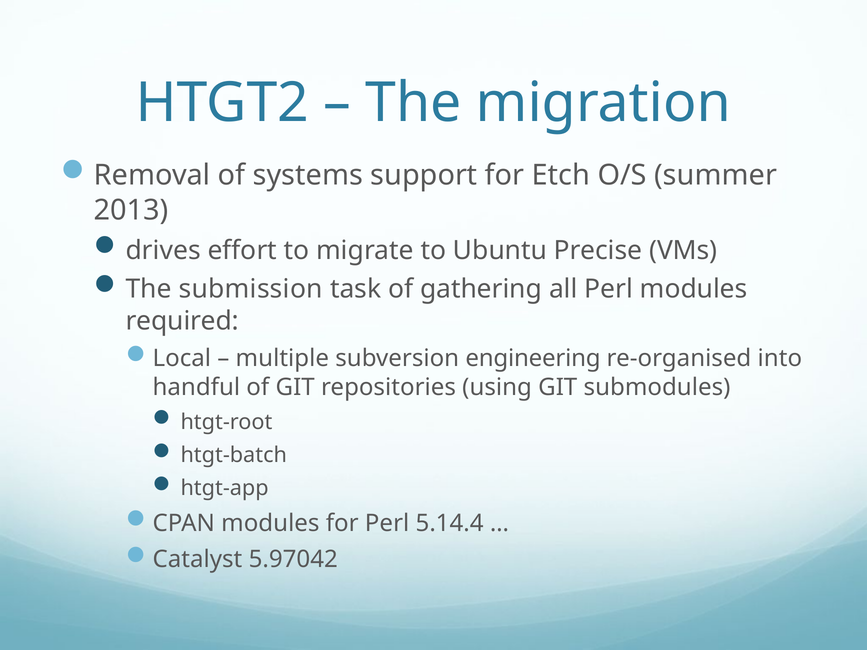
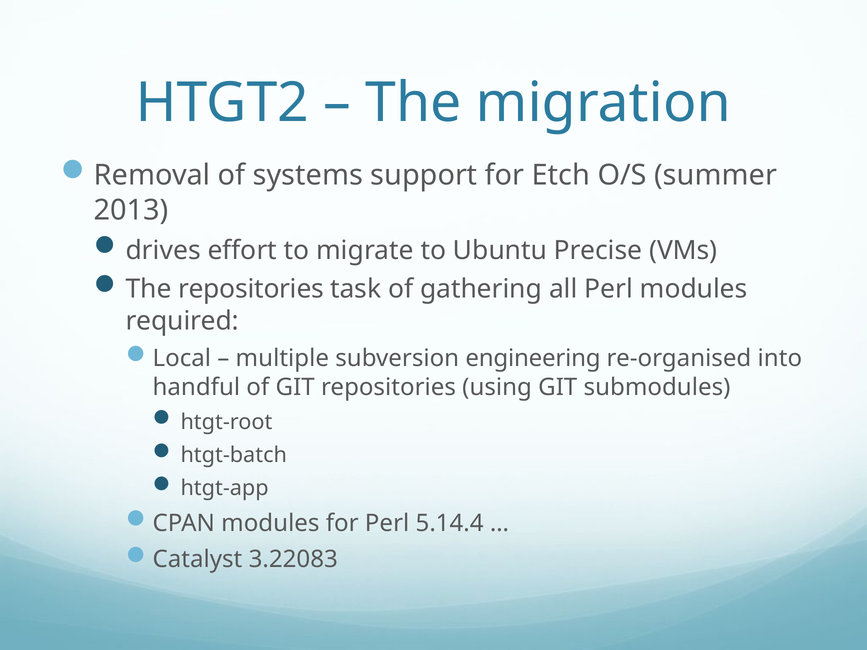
The submission: submission -> repositories
5.97042: 5.97042 -> 3.22083
